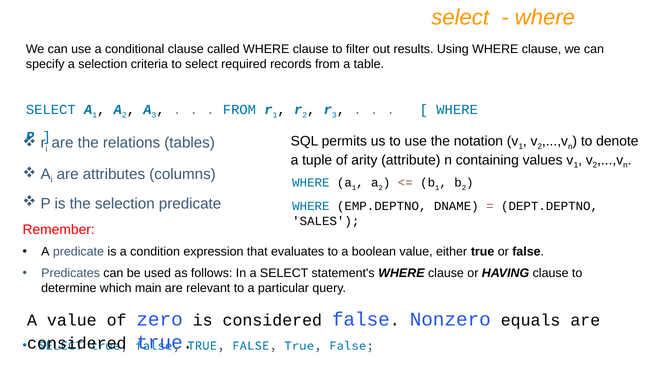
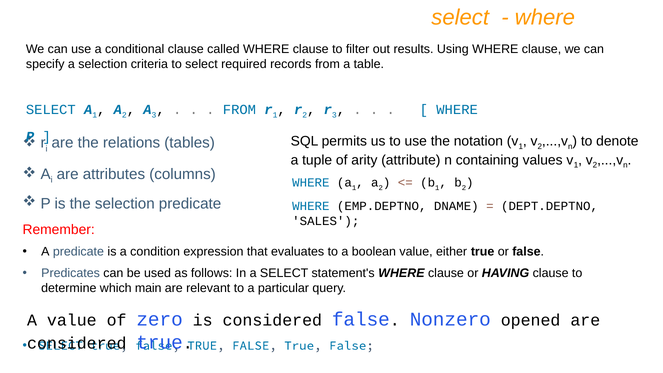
equals: equals -> opened
